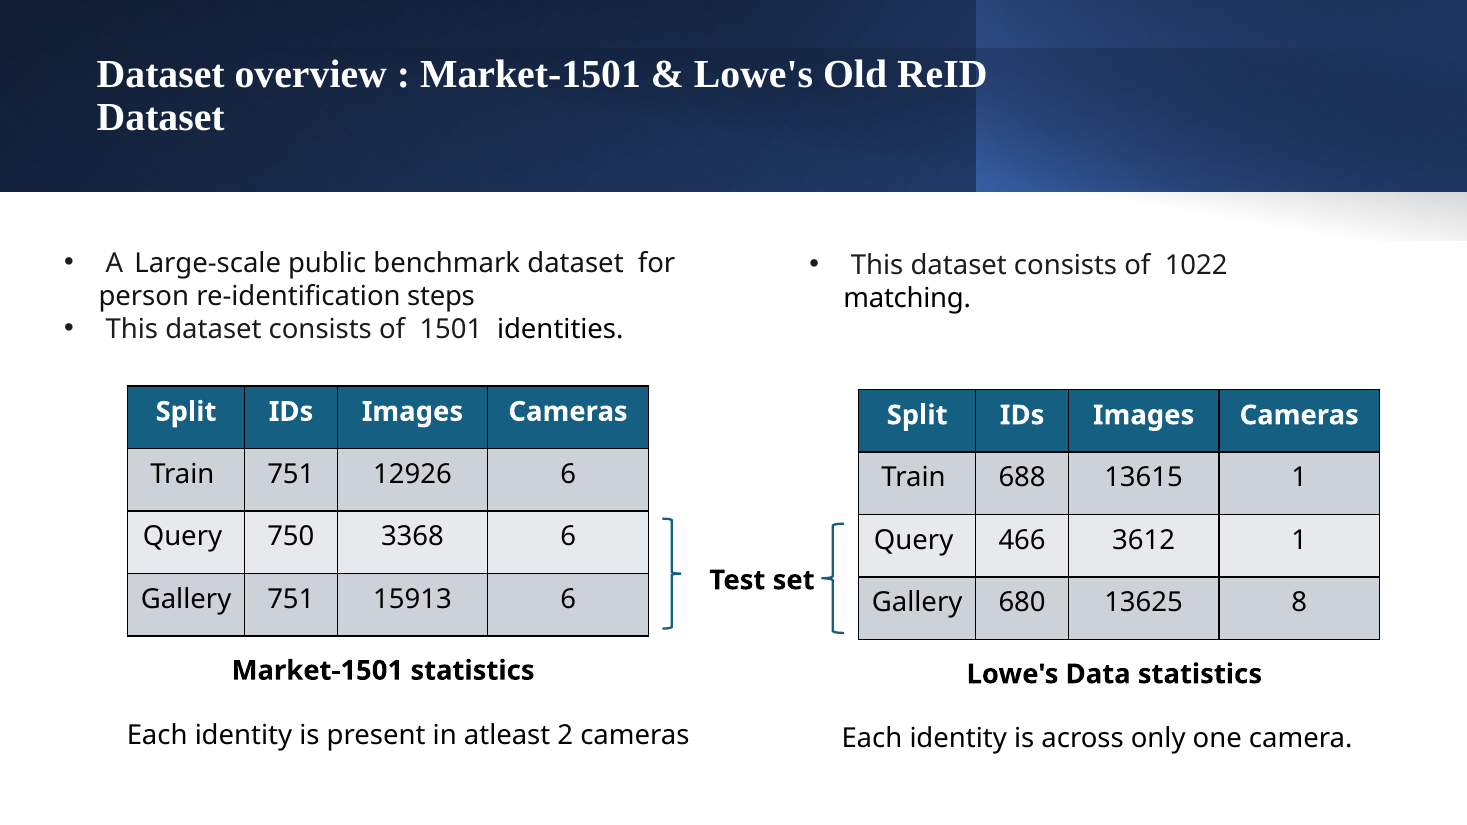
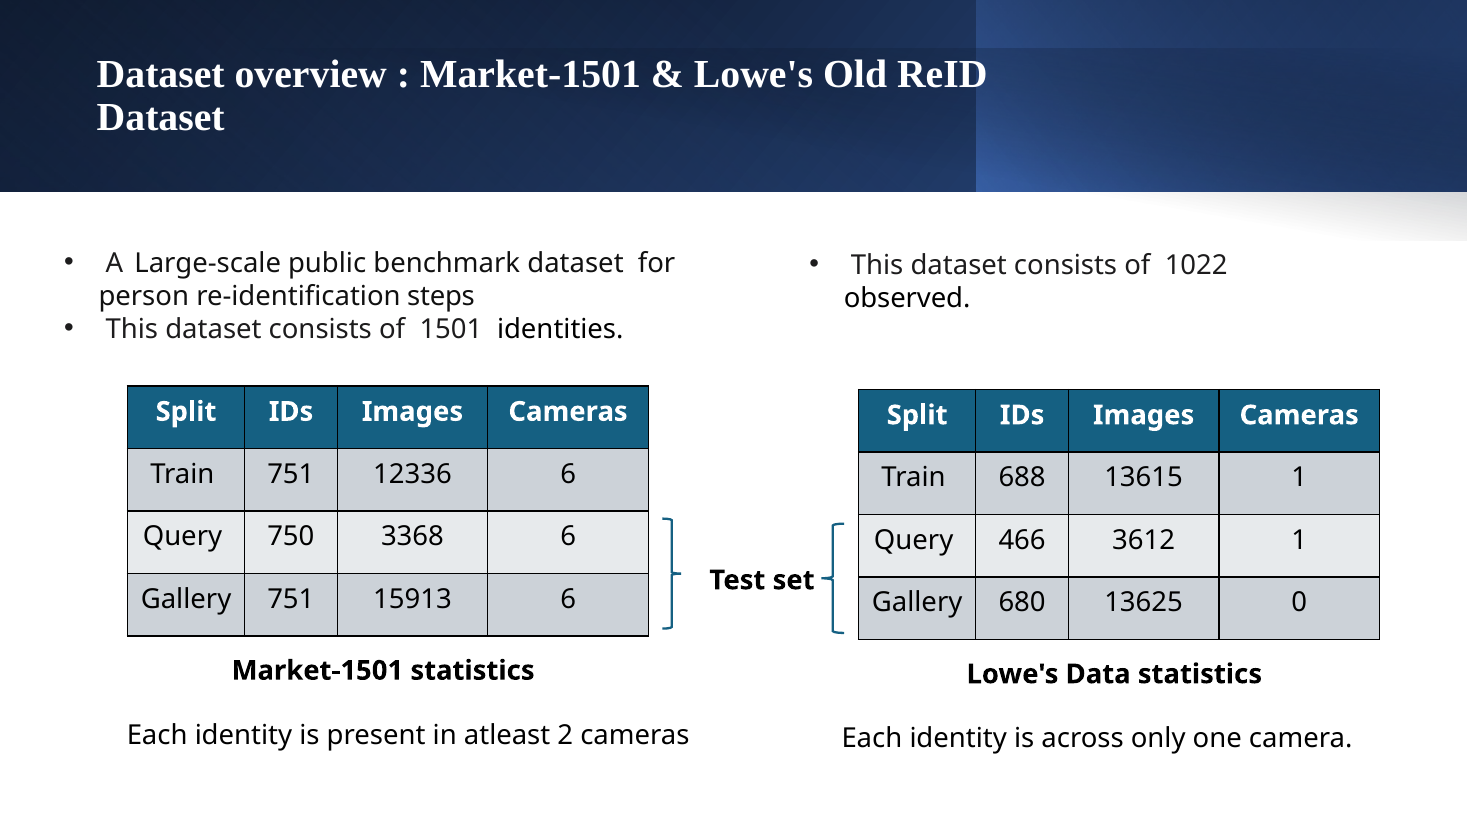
matching: matching -> observed
12926: 12926 -> 12336
8: 8 -> 0
